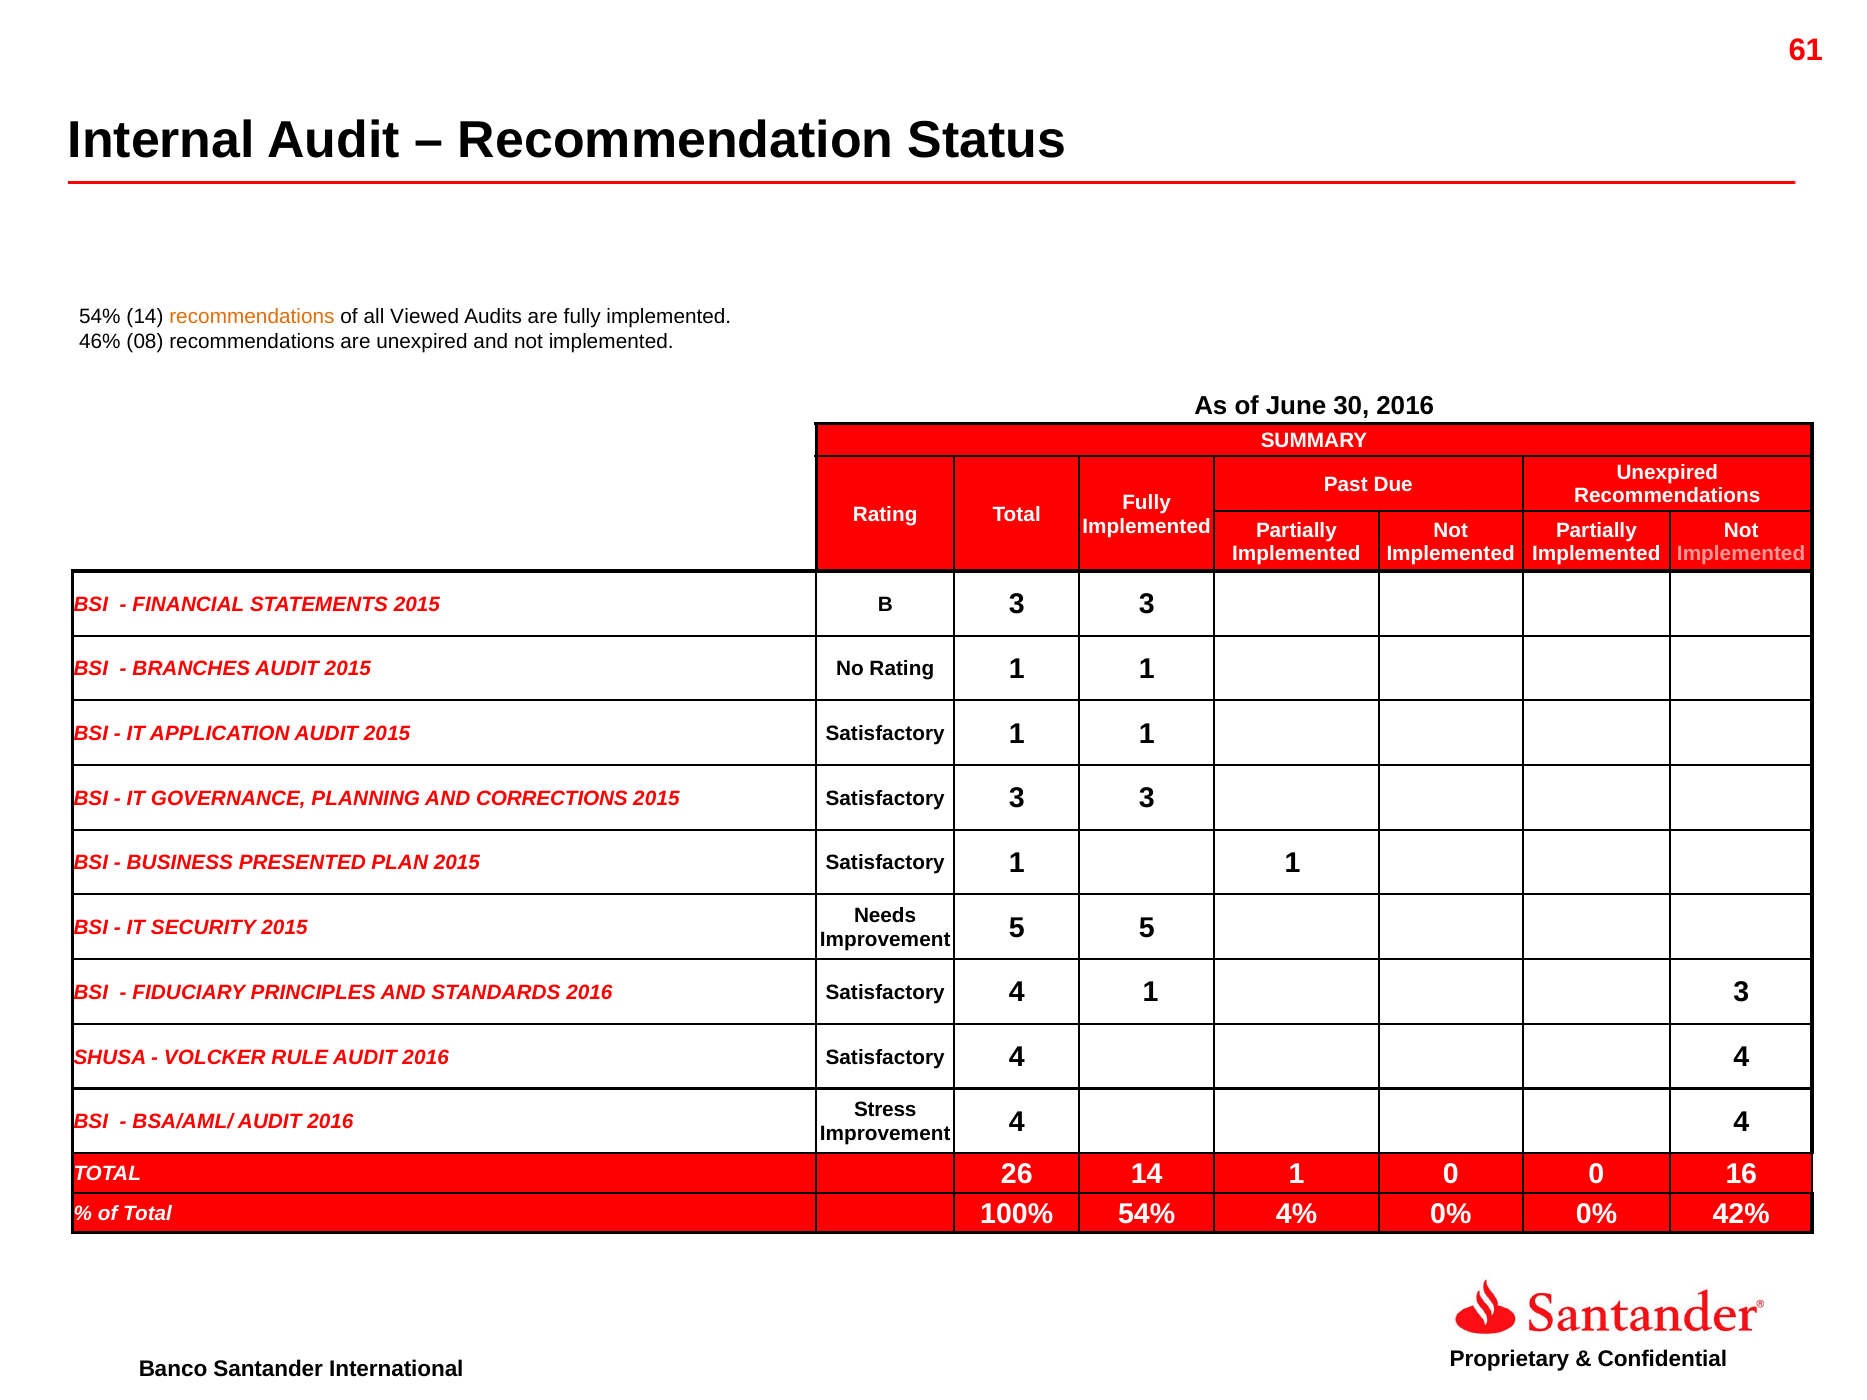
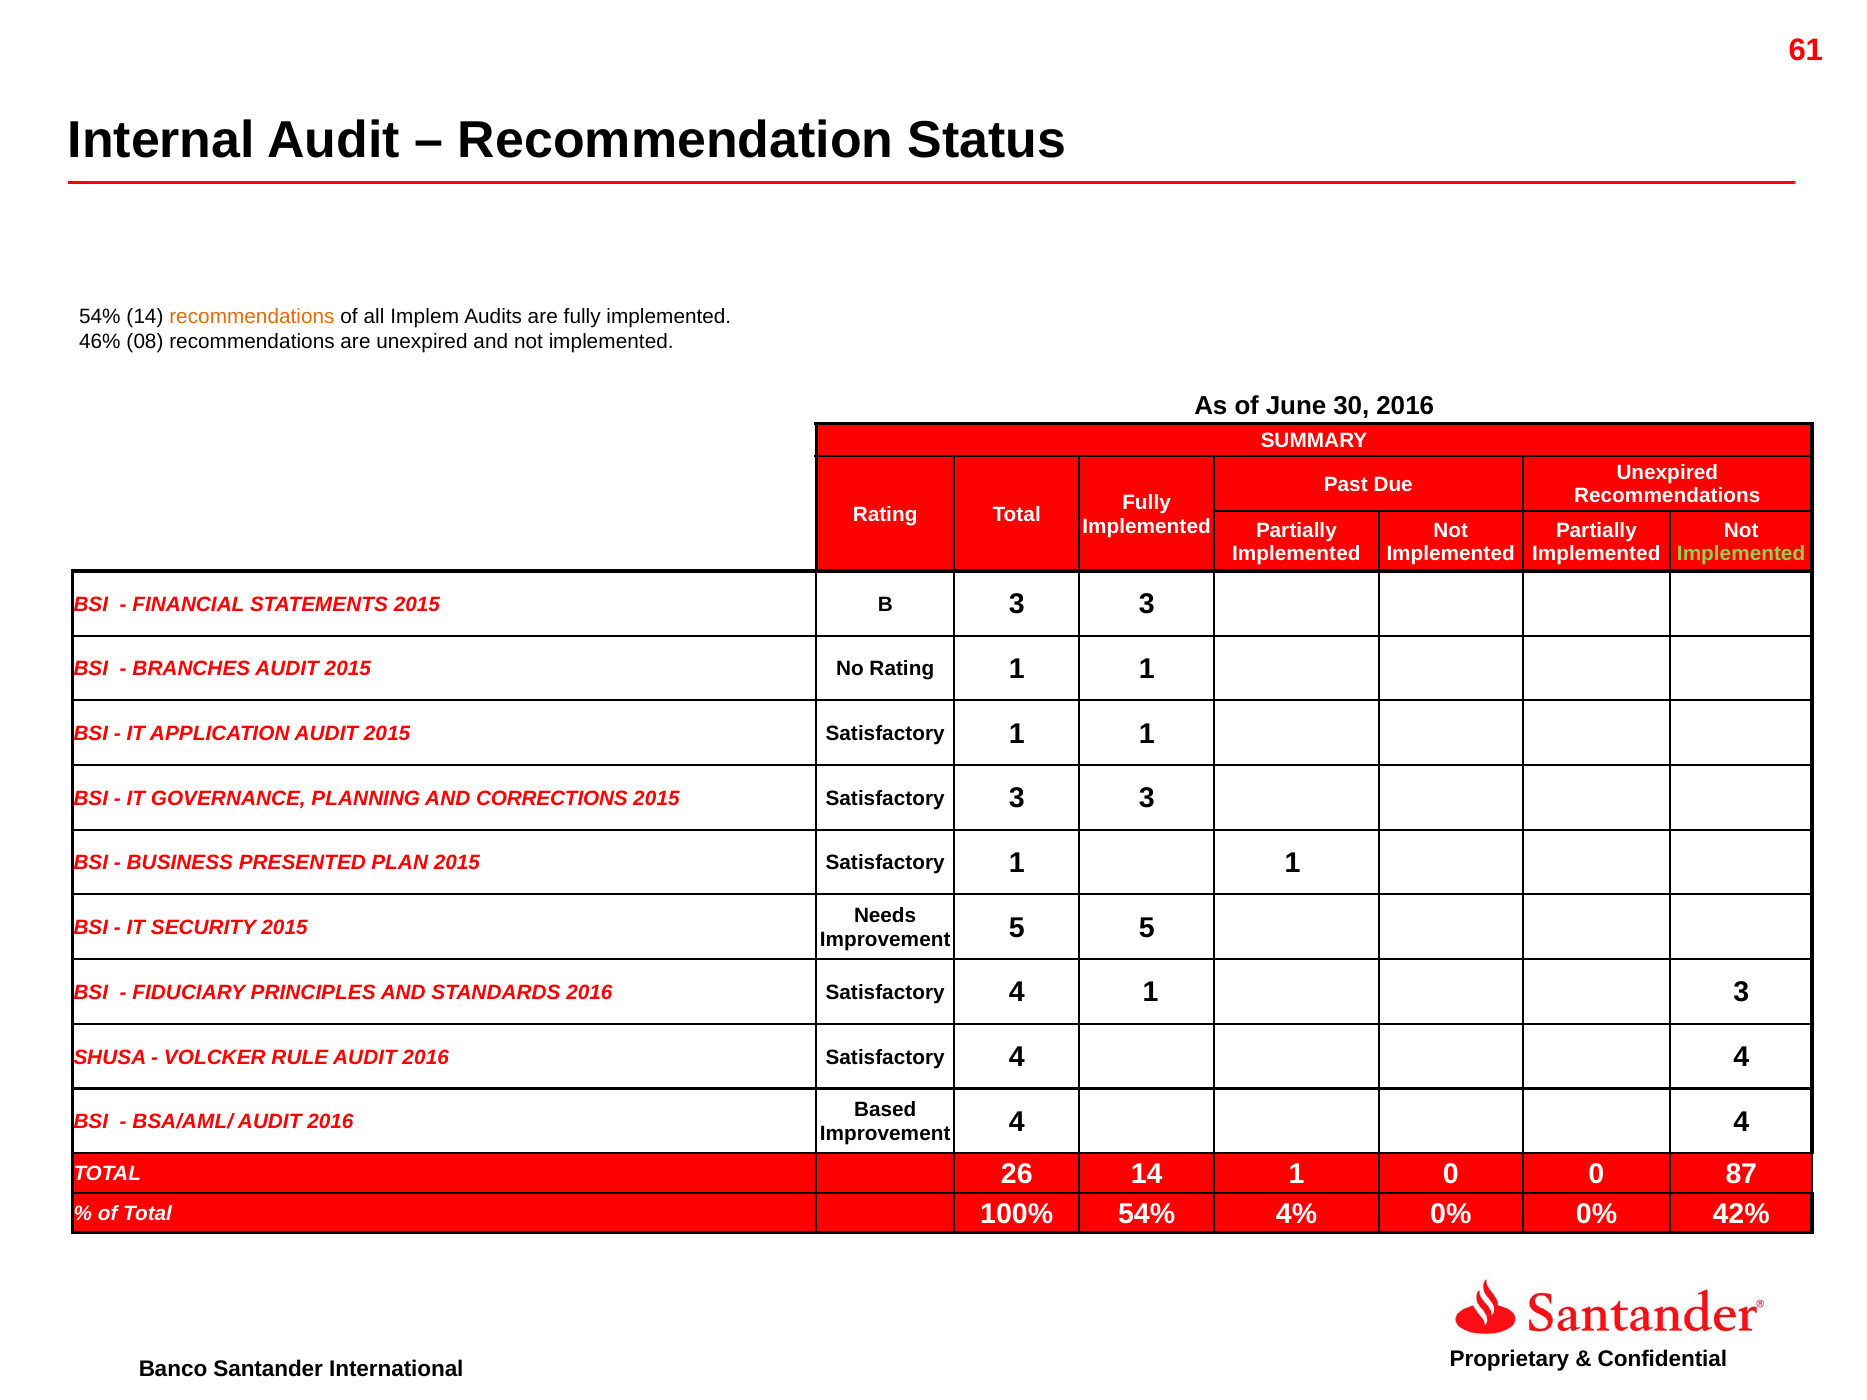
Viewed: Viewed -> Implem
Implemented at (1741, 554) colour: pink -> light green
Stress: Stress -> Based
16: 16 -> 87
